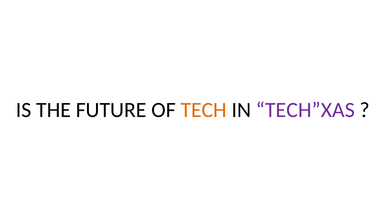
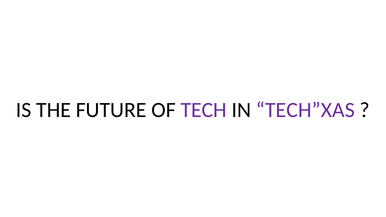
TECH colour: orange -> purple
